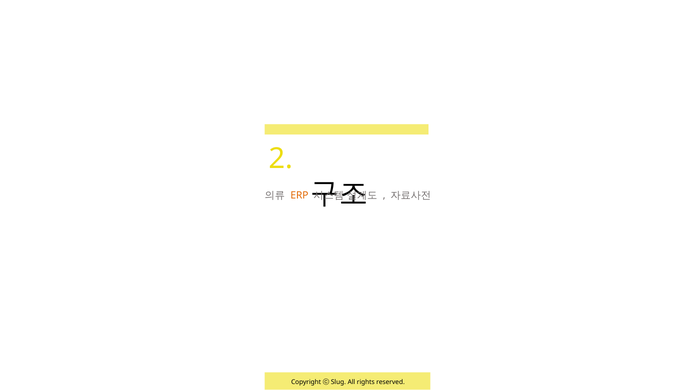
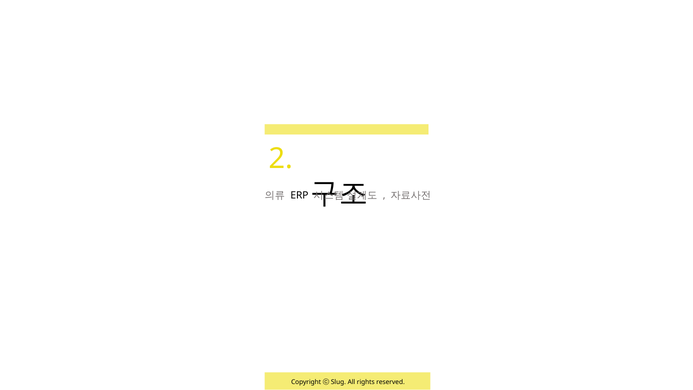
ERP colour: orange -> black
